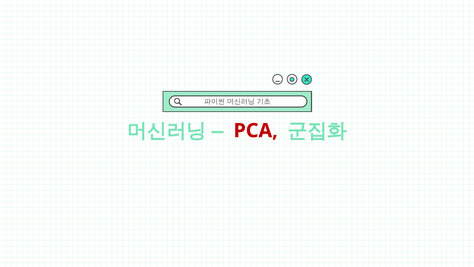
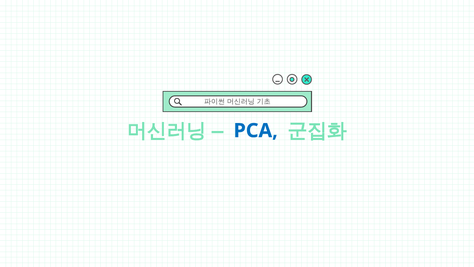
PCA colour: red -> blue
